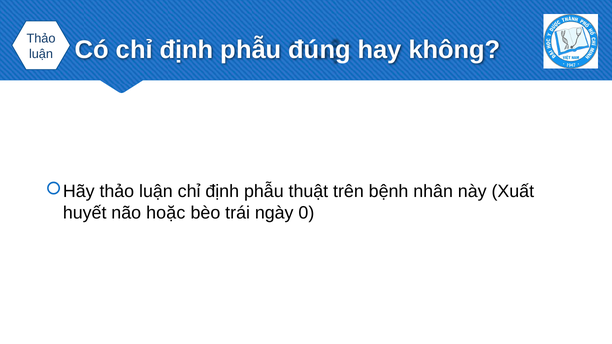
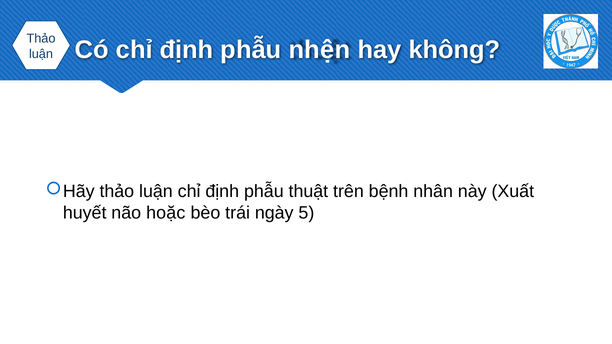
đúng: đúng -> nhện
0: 0 -> 5
